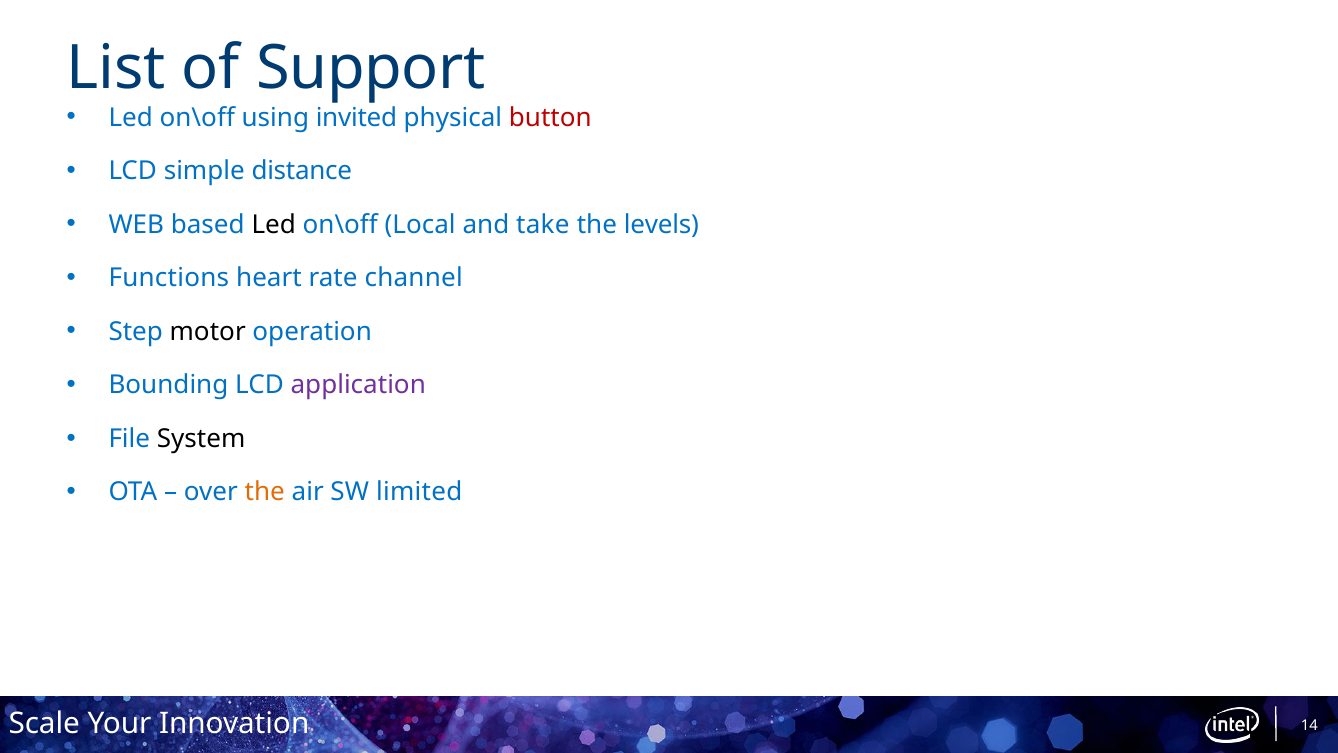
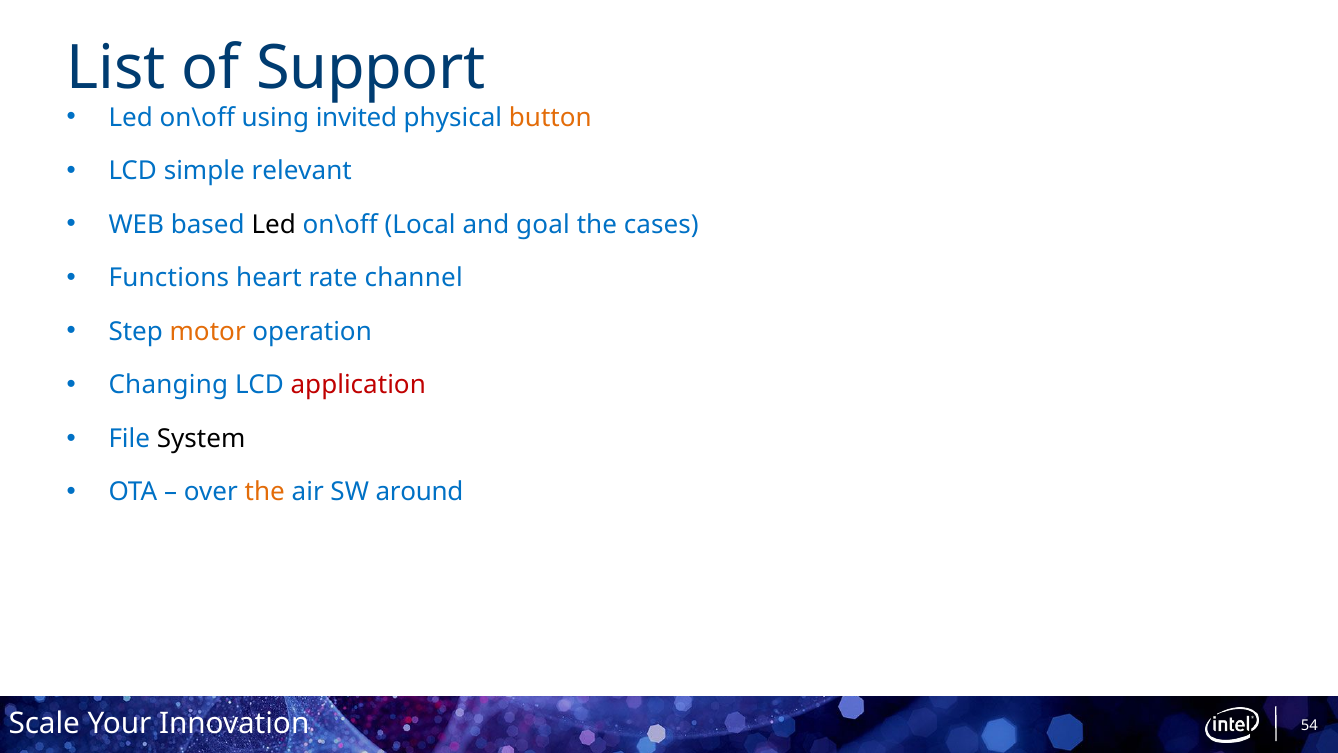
button colour: red -> orange
distance: distance -> relevant
take: take -> goal
levels: levels -> cases
motor colour: black -> orange
Bounding: Bounding -> Changing
application colour: purple -> red
limited: limited -> around
14: 14 -> 54
